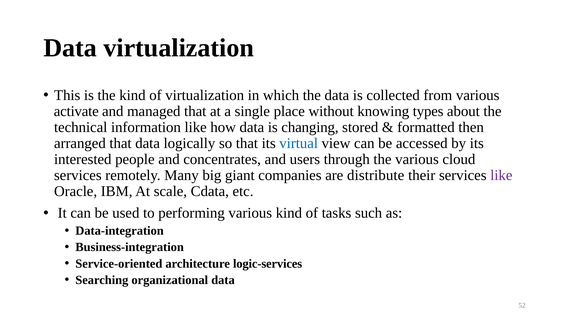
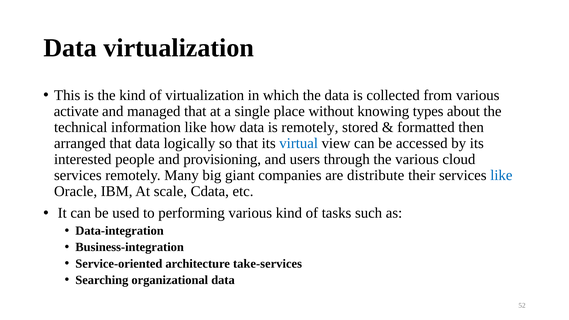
is changing: changing -> remotely
concentrates: concentrates -> provisioning
like at (501, 175) colour: purple -> blue
logic-services: logic-services -> take-services
